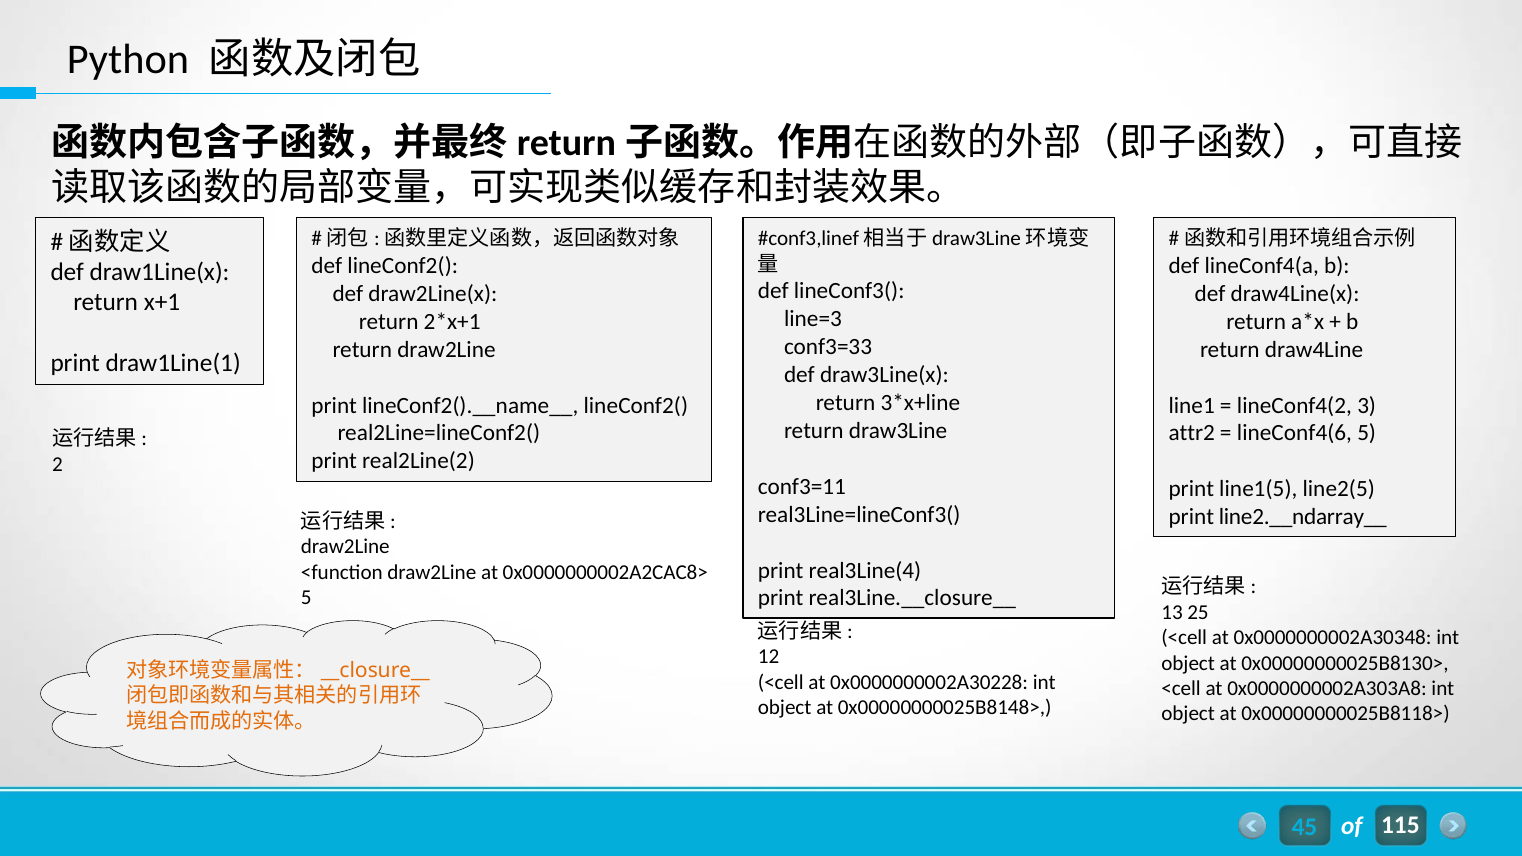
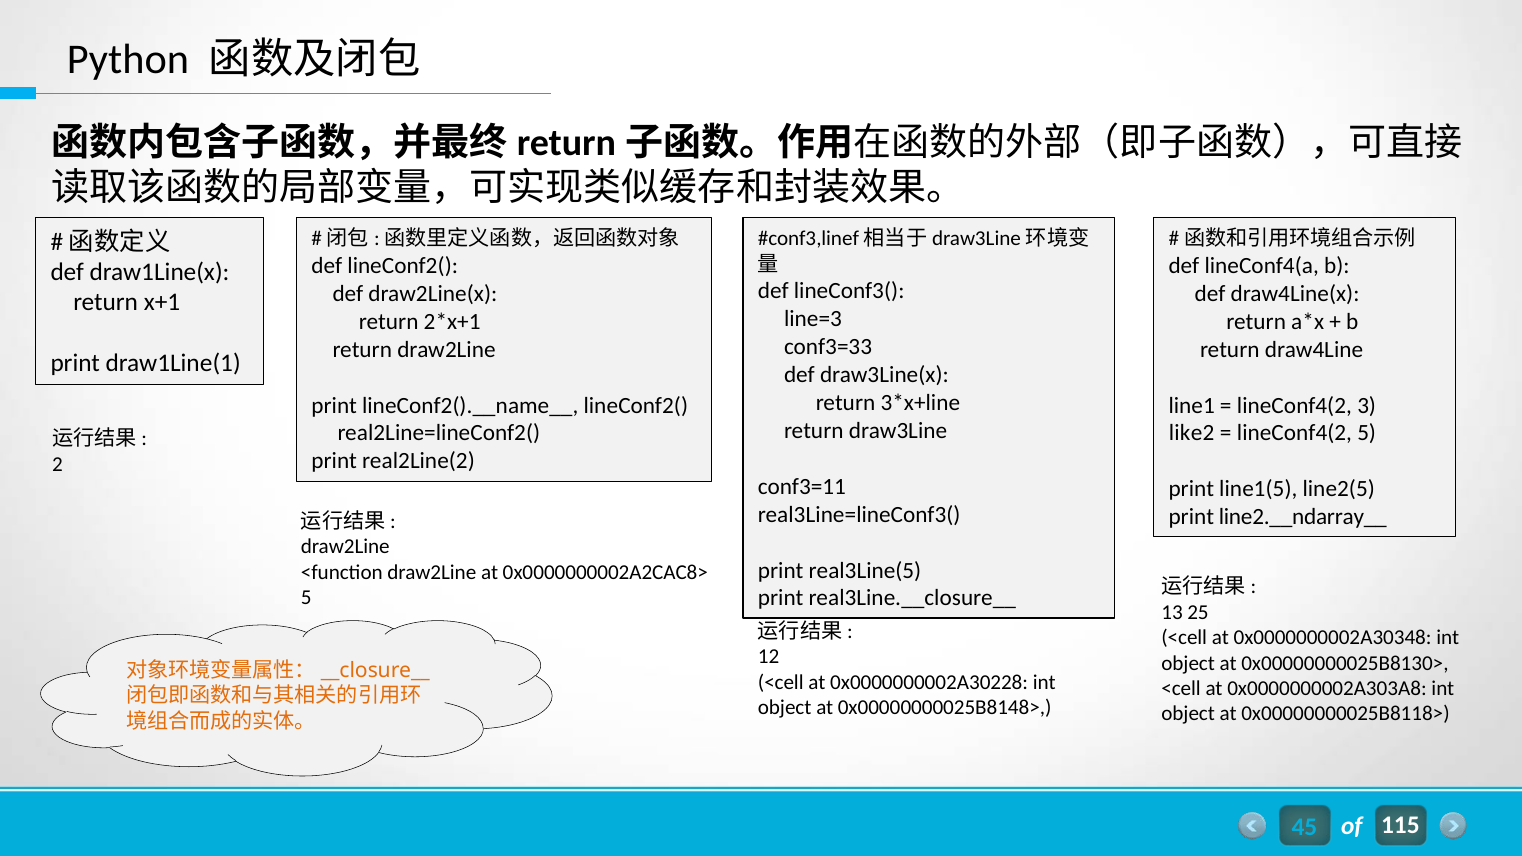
attr2: attr2 -> like2
lineConf4(6 at (1294, 433): lineConf4(6 -> lineConf4(2
real3Line(4: real3Line(4 -> real3Line(5
